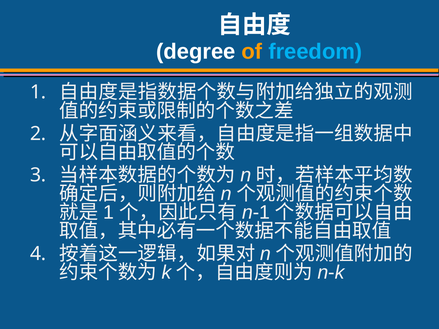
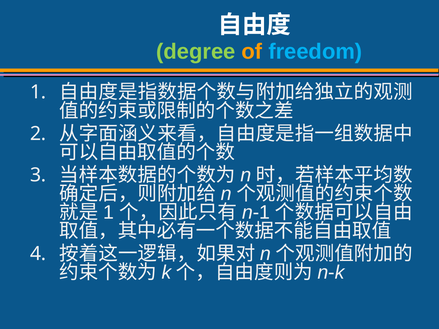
degree colour: white -> light green
